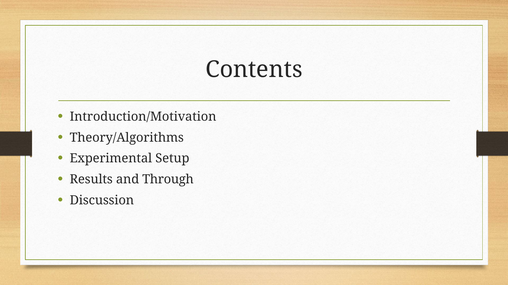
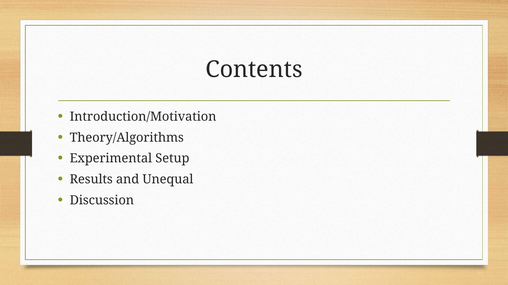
Through: Through -> Unequal
